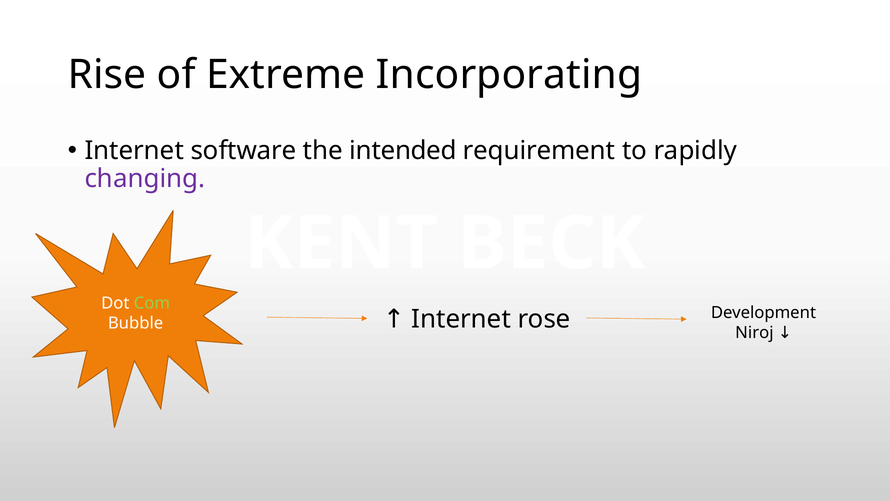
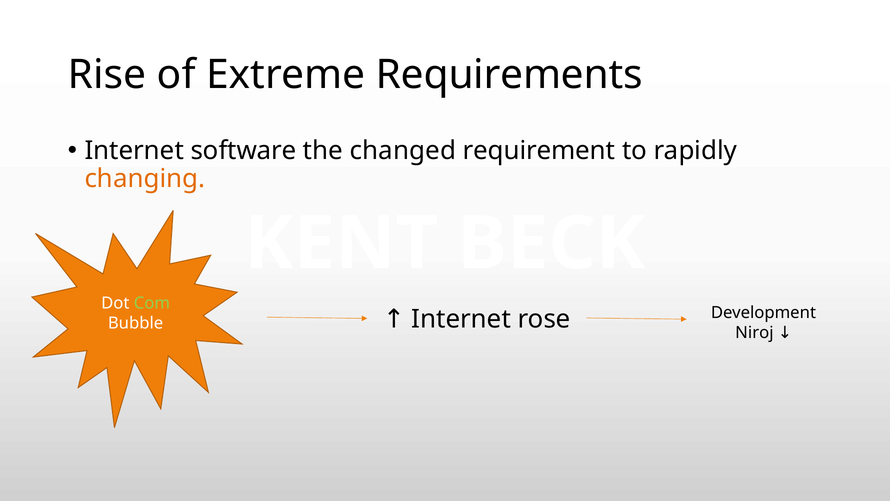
Incorporating: Incorporating -> Requirements
intended: intended -> changed
changing colour: purple -> orange
